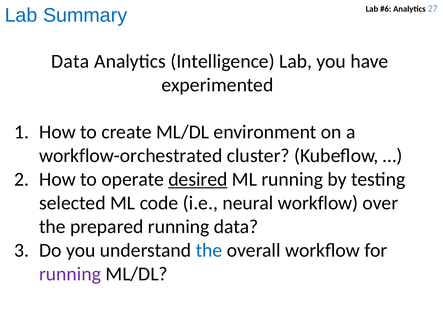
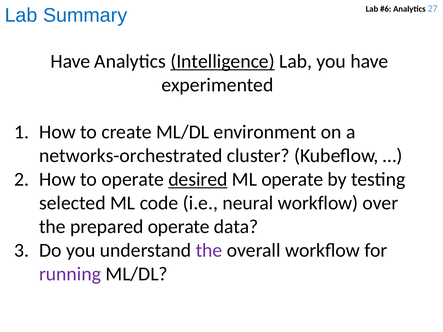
Data at (70, 61): Data -> Have
Intelligence underline: none -> present
workflow-orchestrated: workflow-orchestrated -> networks-orchestrated
ML running: running -> operate
prepared running: running -> operate
the at (209, 250) colour: blue -> purple
